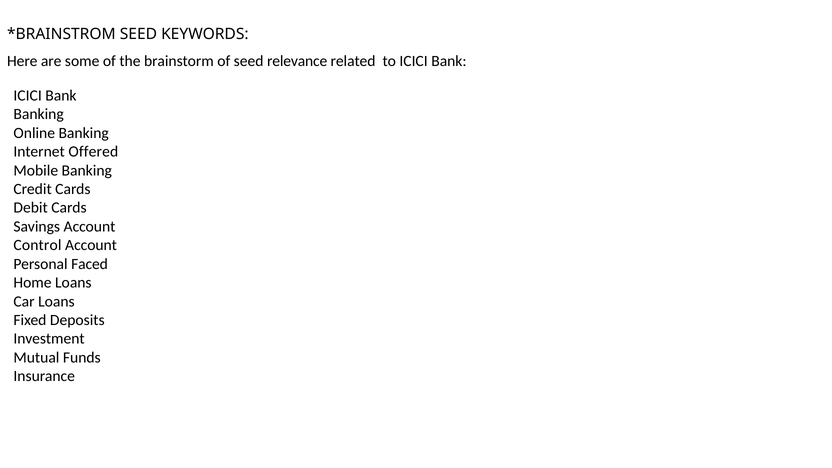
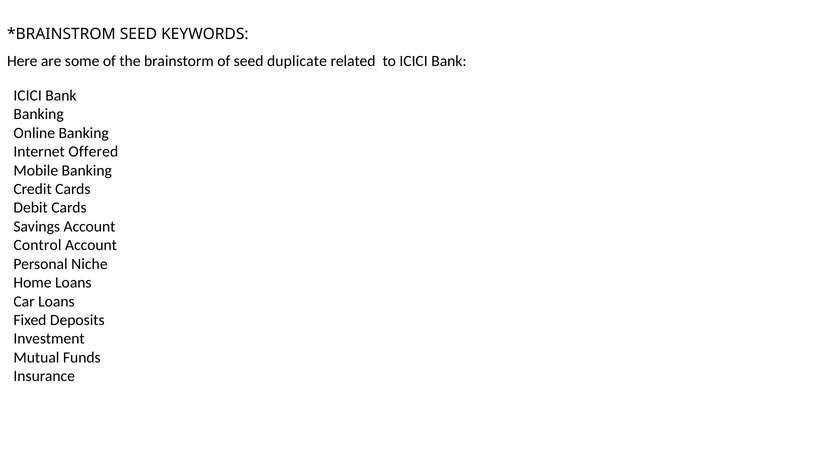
relevance: relevance -> duplicate
Faced: Faced -> Niche
